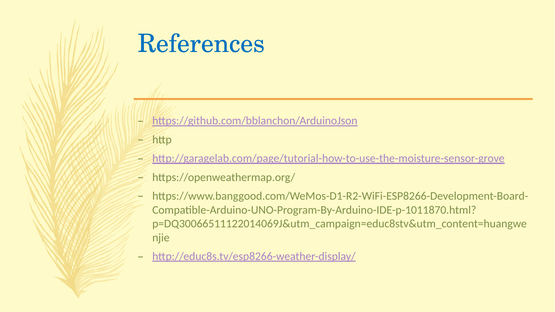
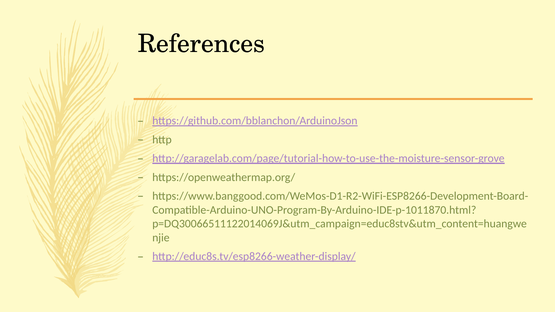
References colour: blue -> black
